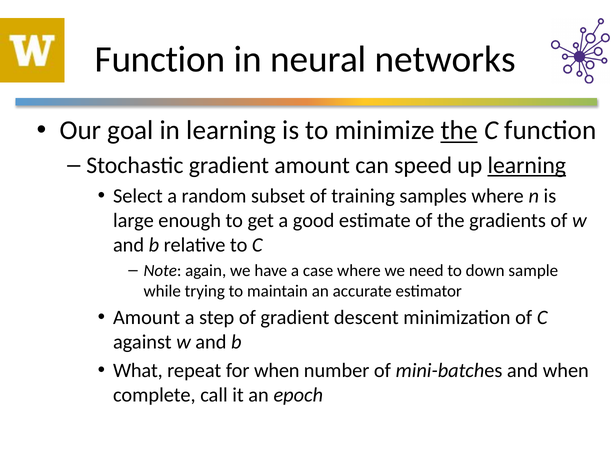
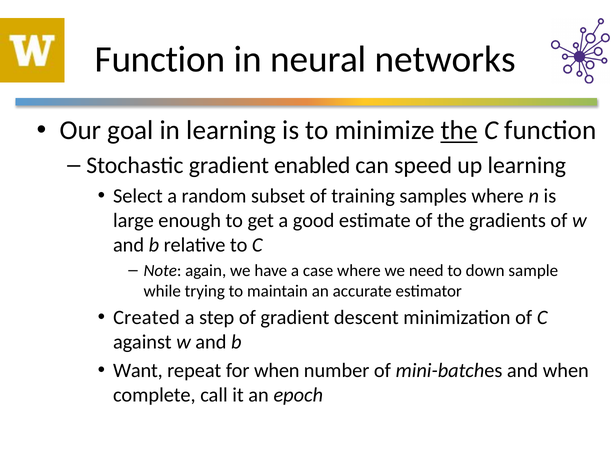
gradient amount: amount -> enabled
learning at (527, 165) underline: present -> none
Amount at (147, 317): Amount -> Created
What: What -> Want
